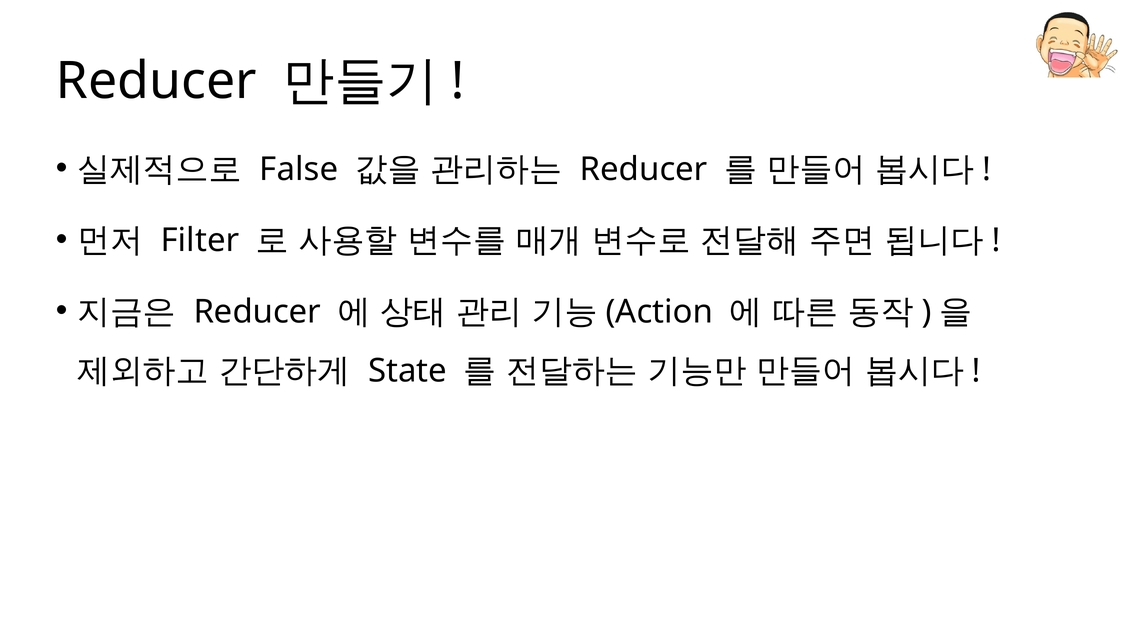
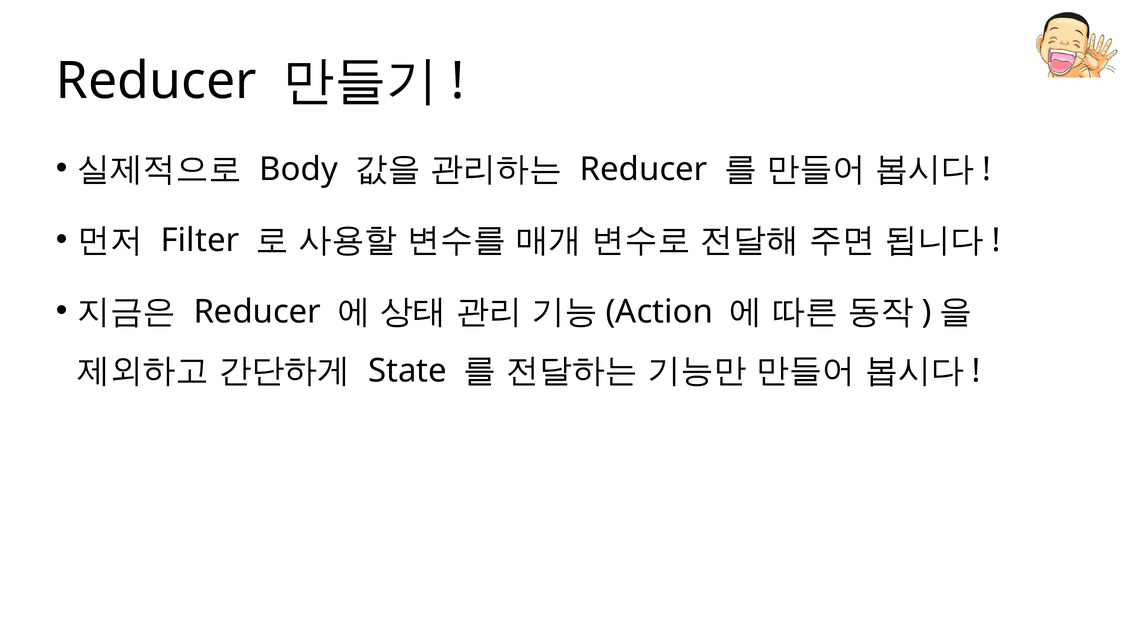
False: False -> Body
